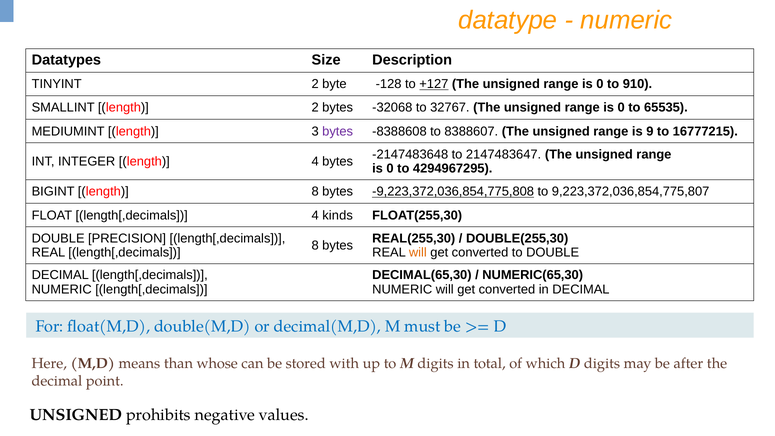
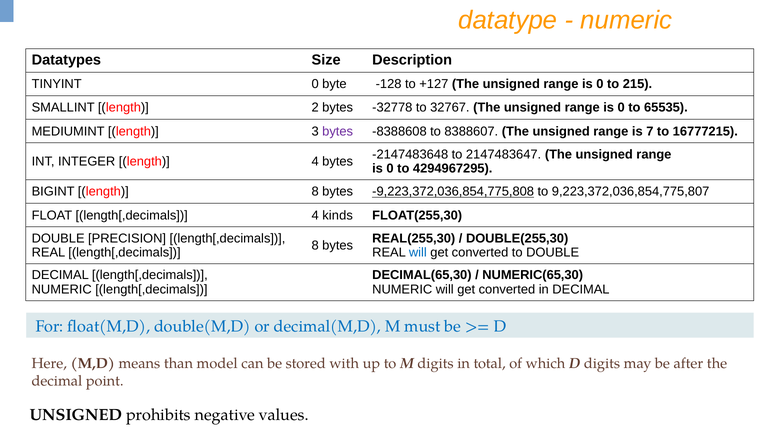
TINYINT 2: 2 -> 0
+127 underline: present -> none
910: 910 -> 215
-32068: -32068 -> -32778
9: 9 -> 7
will at (418, 253) colour: orange -> blue
whose: whose -> model
